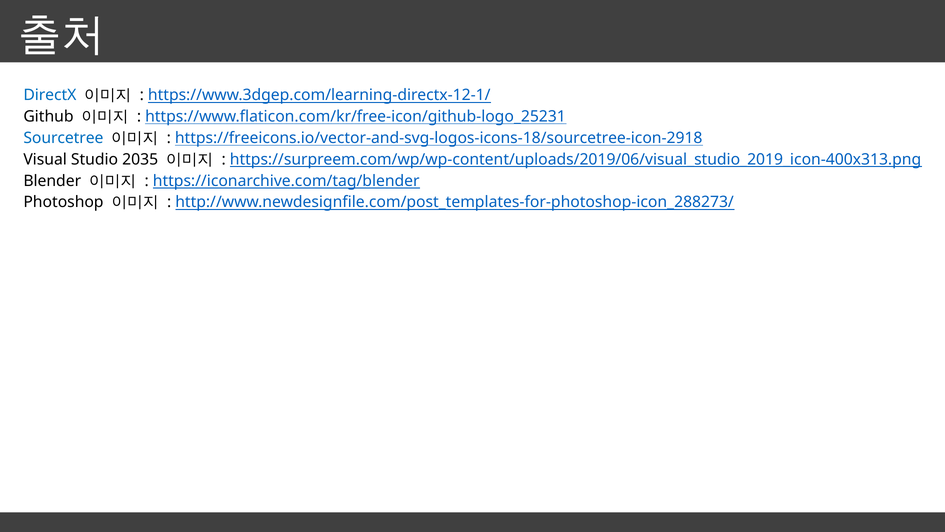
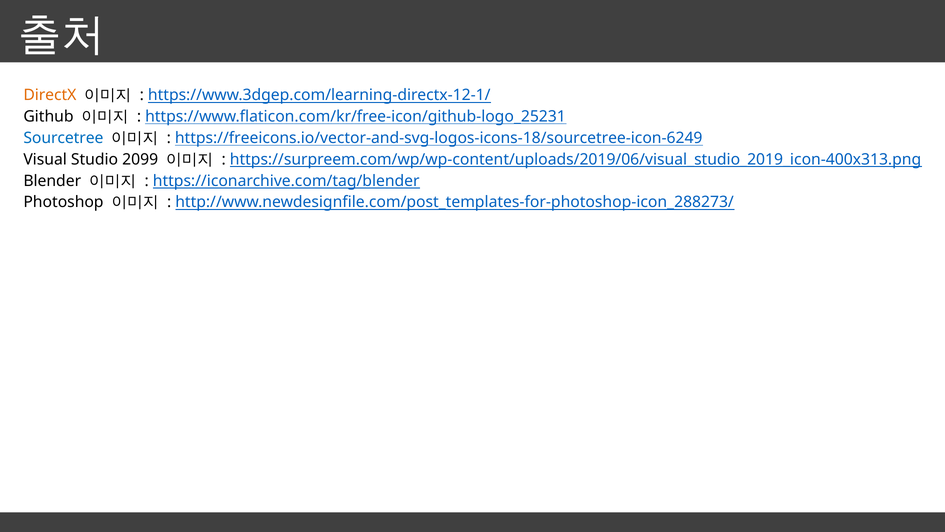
DirectX colour: blue -> orange
https://freeicons.io/vector-and-svg-logos-icons-18/sourcetree-icon-2918: https://freeicons.io/vector-and-svg-logos-icons-18/sourcetree-icon-2918 -> https://freeicons.io/vector-and-svg-logos-icons-18/sourcetree-icon-6249
2035: 2035 -> 2099
